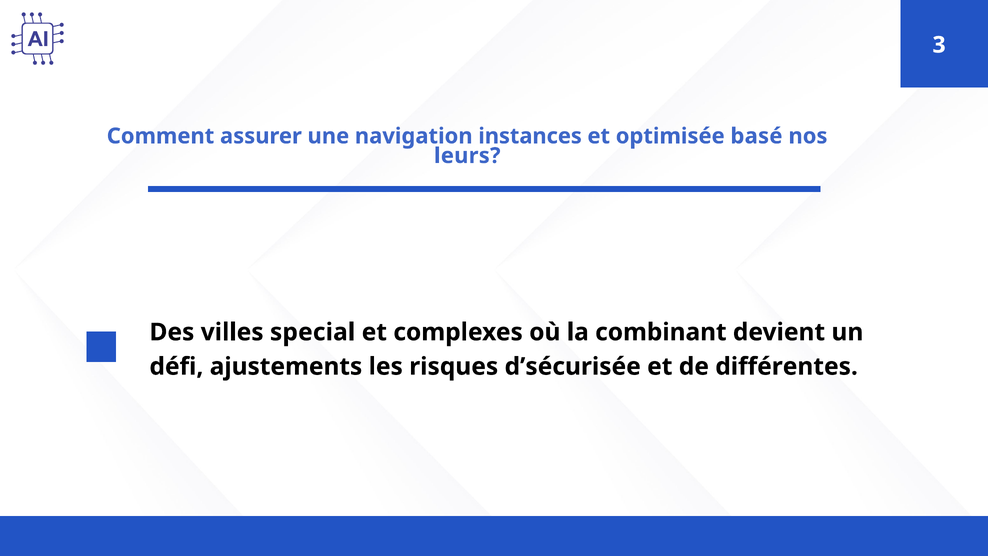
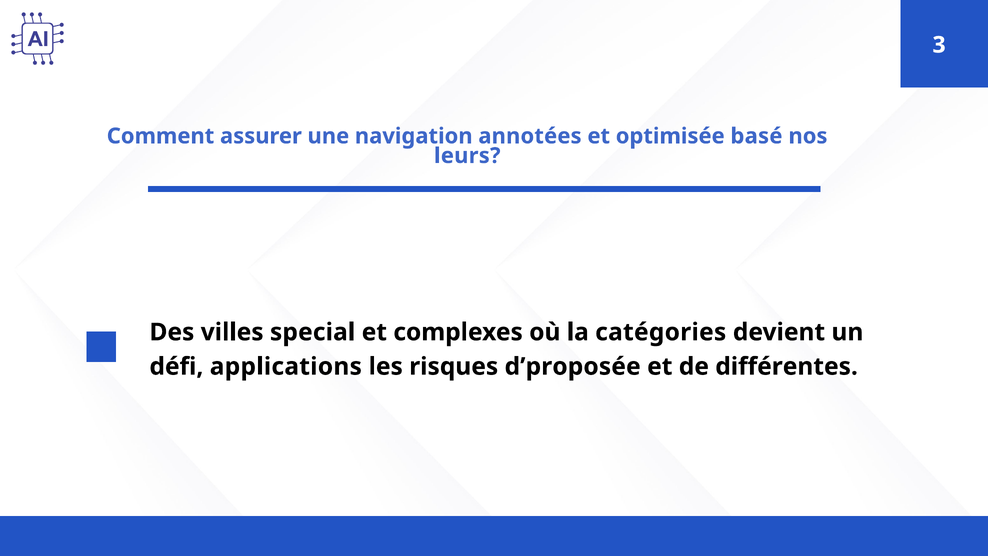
instances: instances -> annotées
combinant: combinant -> catégories
ajustements: ajustements -> applications
d’sécurisée: d’sécurisée -> d’proposée
